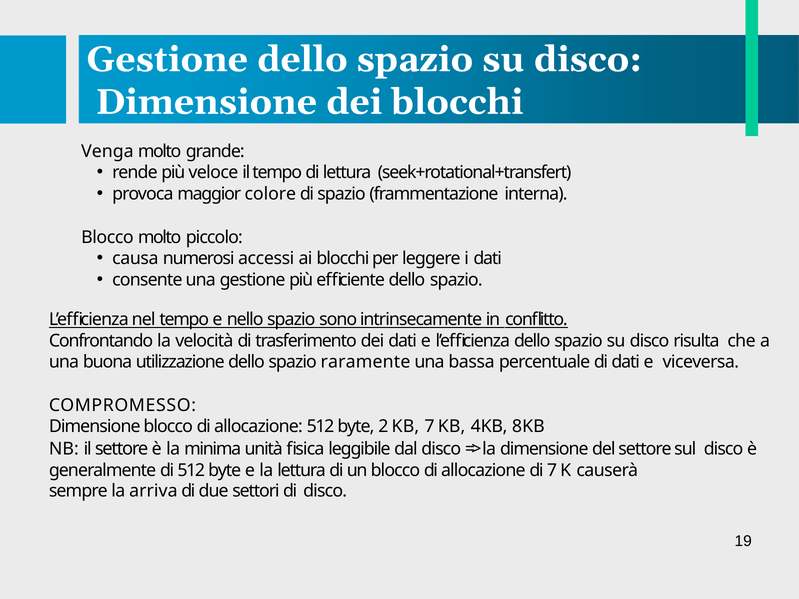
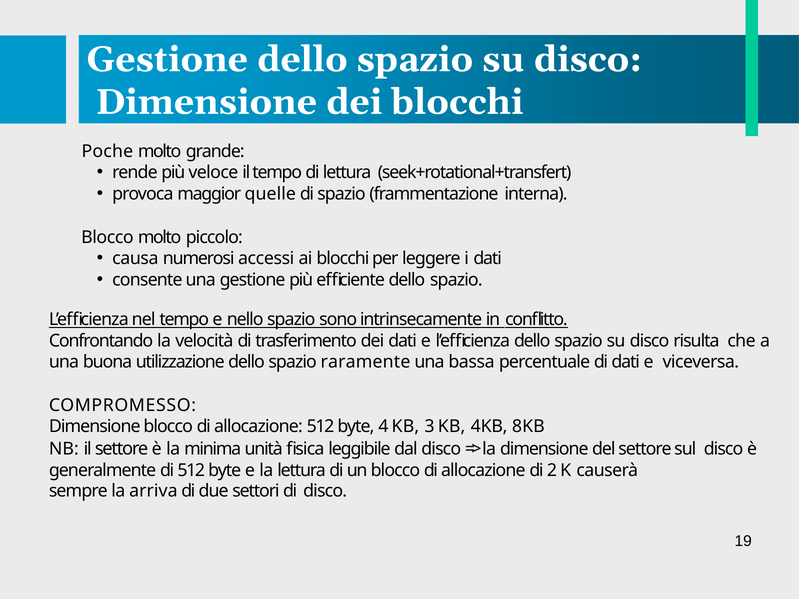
Venga: Venga -> Poche
colore: colore -> quelle
2: 2 -> 4
KB 7: 7 -> 3
di 7: 7 -> 2
